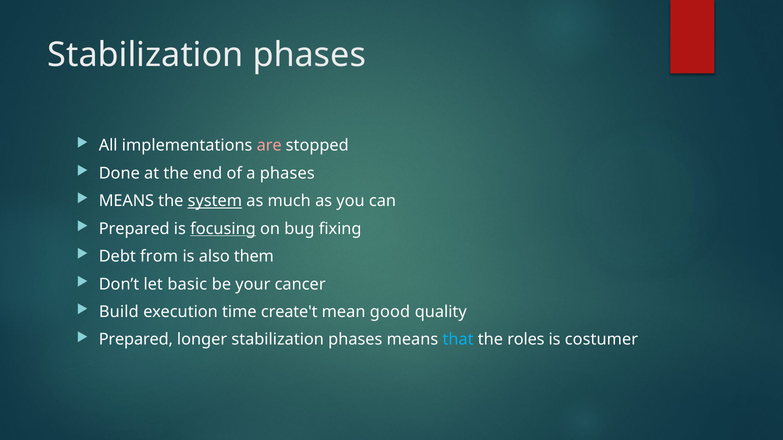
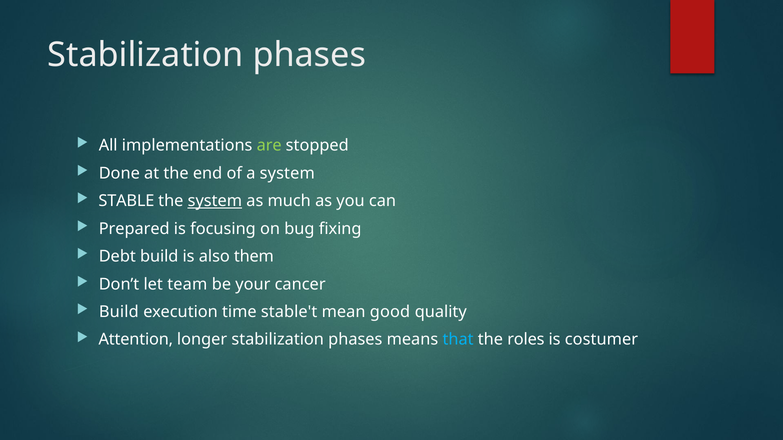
are colour: pink -> light green
a phases: phases -> system
MEANS at (126, 201): MEANS -> STABLE
focusing underline: present -> none
Debt from: from -> build
basic: basic -> team
create't: create't -> stable't
Prepared at (136, 340): Prepared -> Attention
